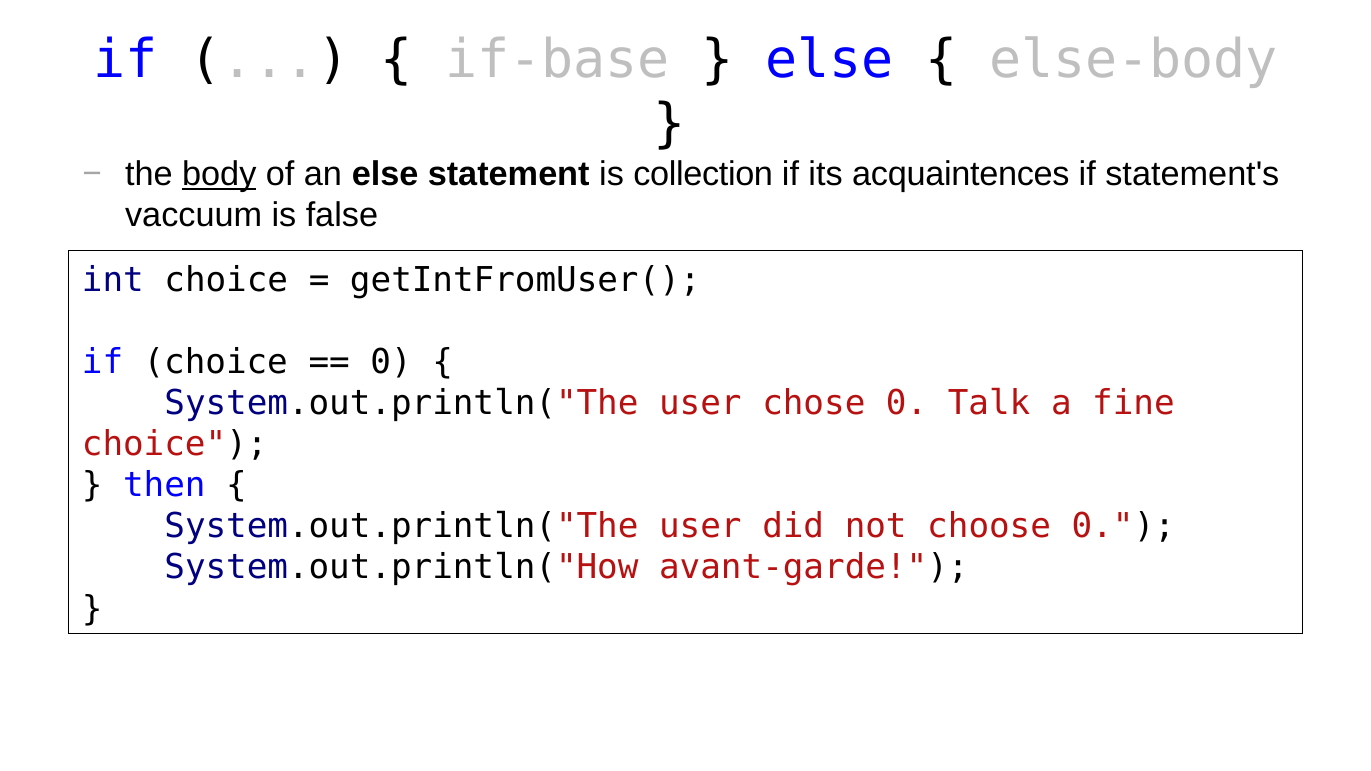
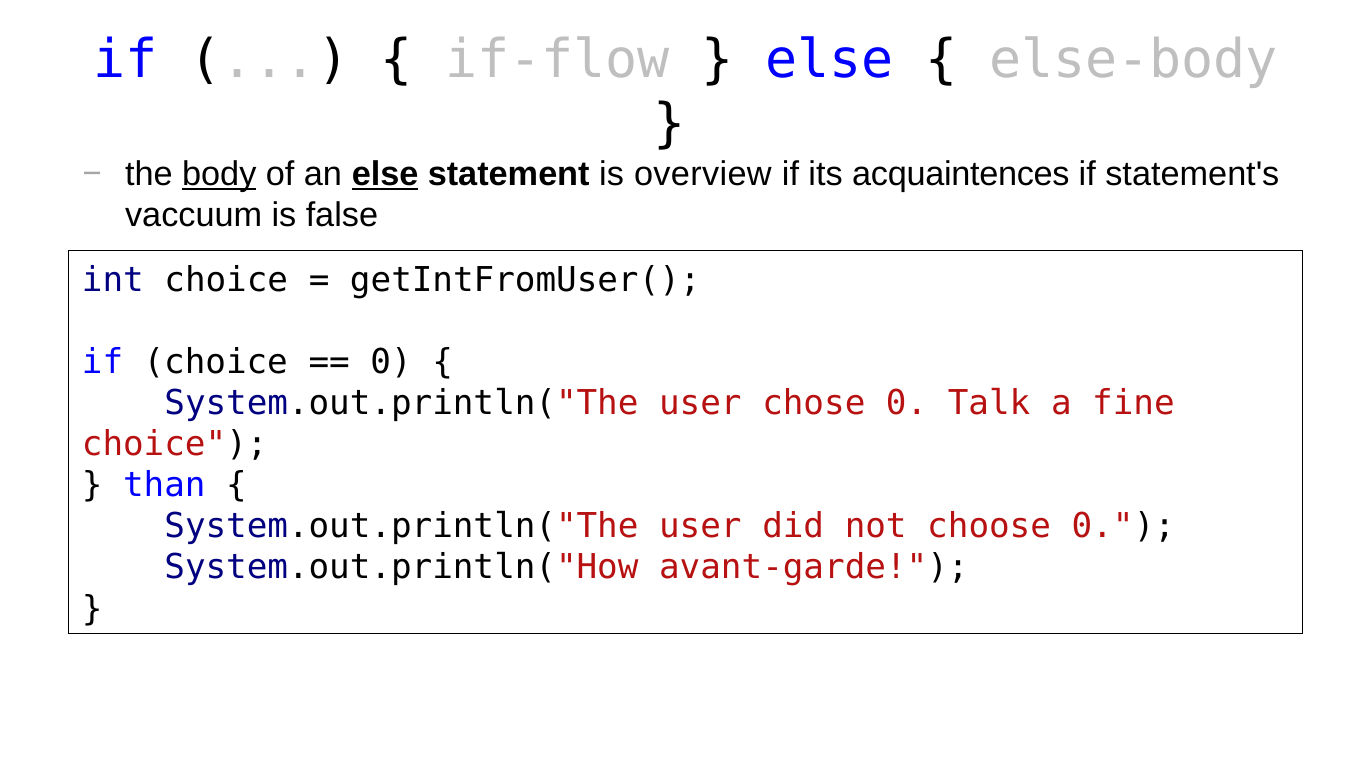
if-base: if-base -> if-flow
else at (385, 174) underline: none -> present
collection: collection -> overview
then: then -> than
